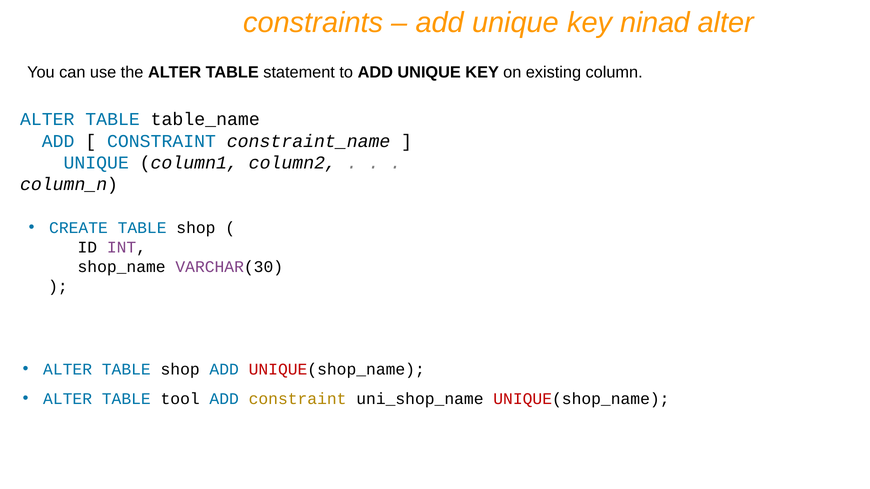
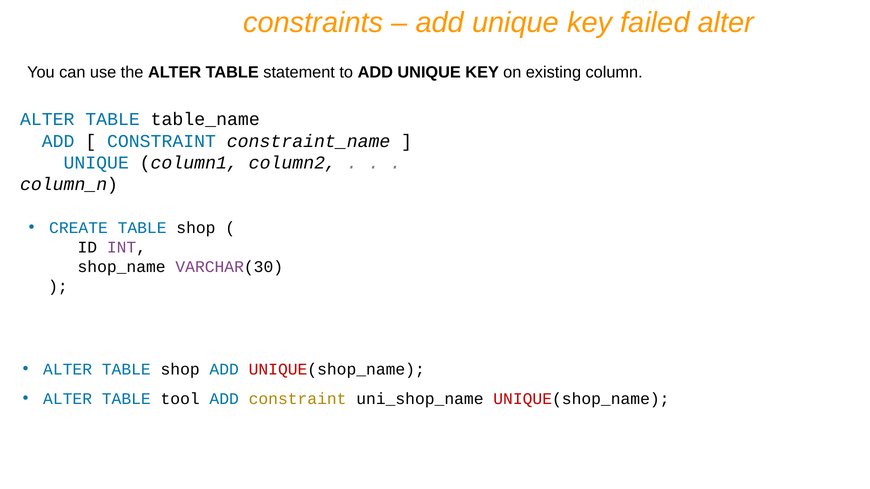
ninad: ninad -> failed
